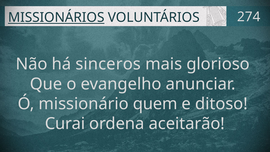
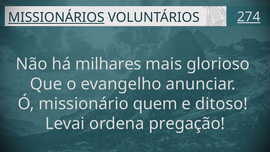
274 underline: none -> present
sinceros: sinceros -> milhares
Curai: Curai -> Levai
aceitarão: aceitarão -> pregação
